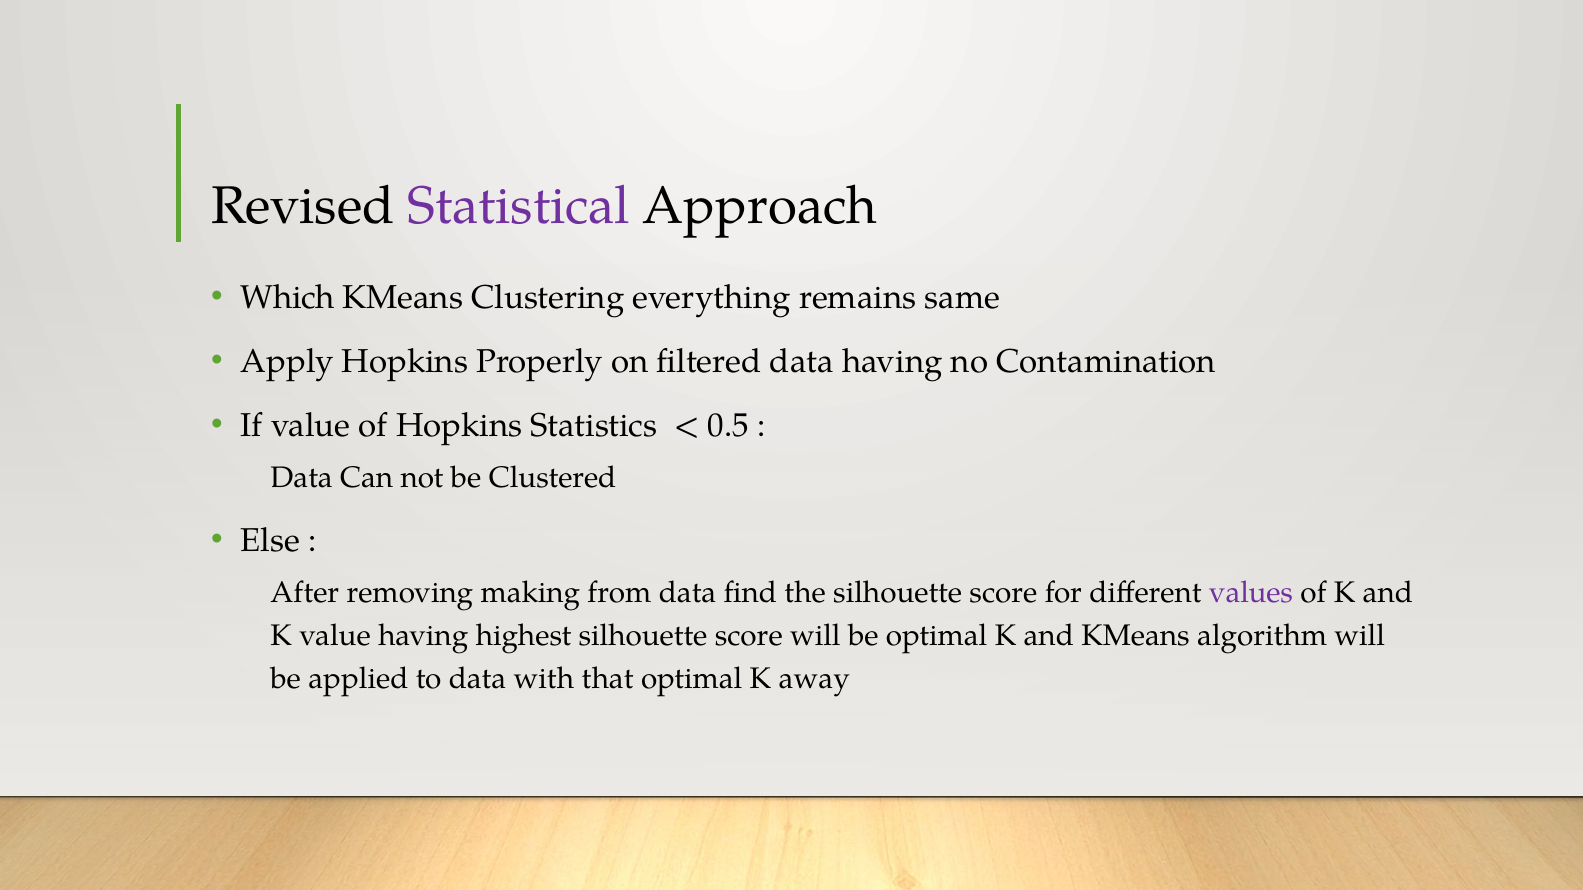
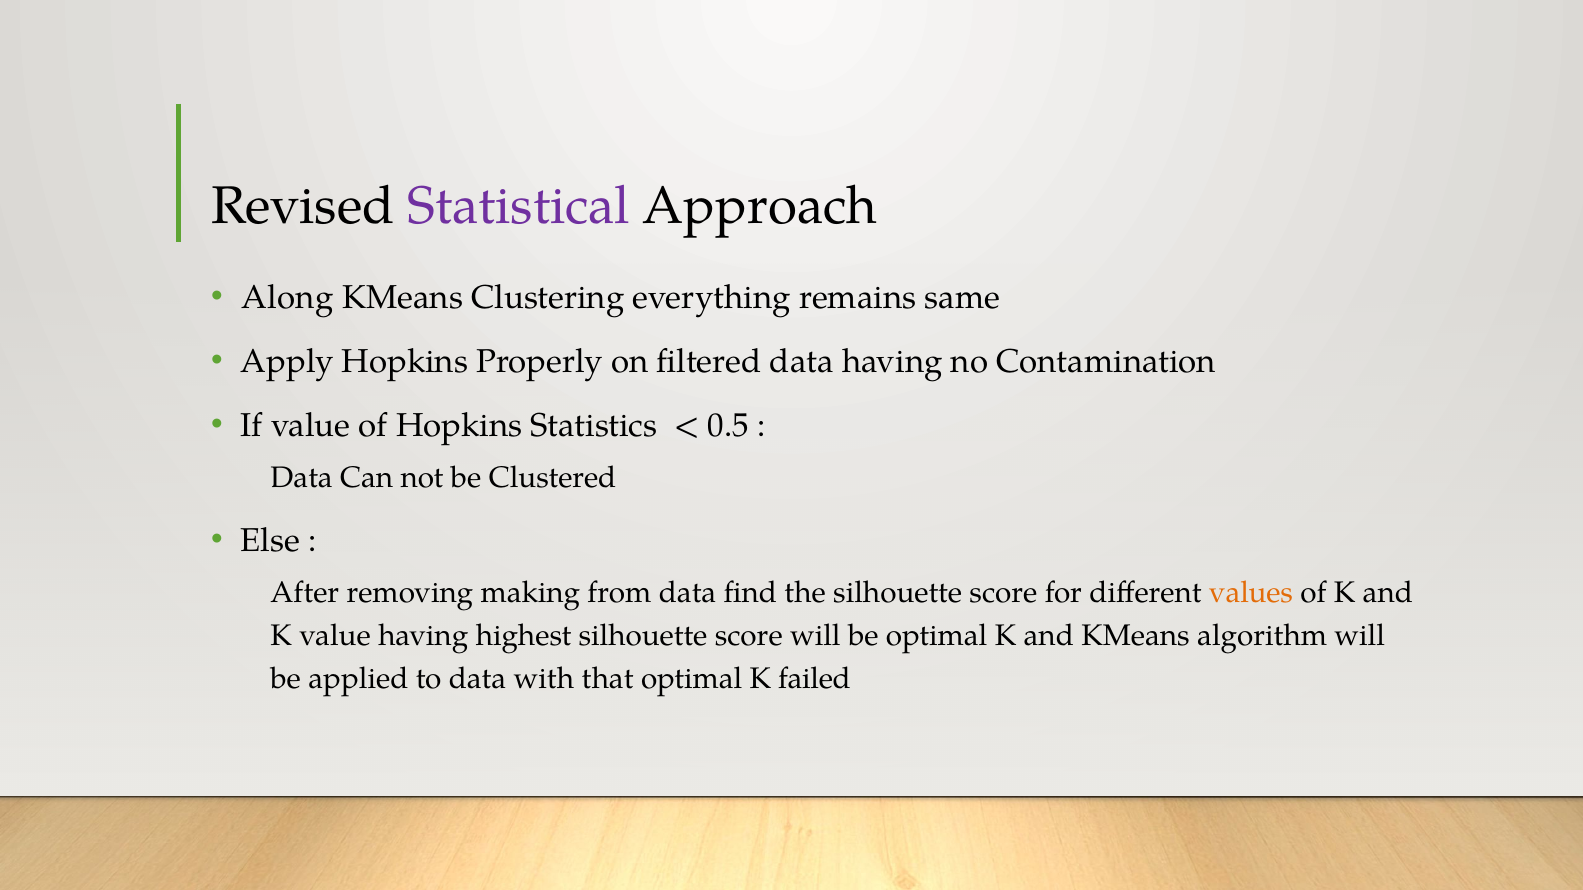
Which: Which -> Along
values colour: purple -> orange
away: away -> failed
